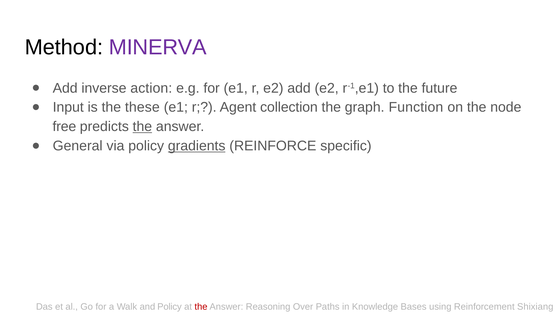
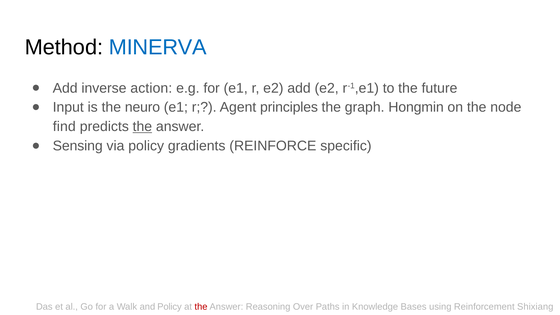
MINERVA colour: purple -> blue
these: these -> neuro
collection: collection -> principles
Function: Function -> Hongmin
free: free -> find
General: General -> Sensing
gradients underline: present -> none
